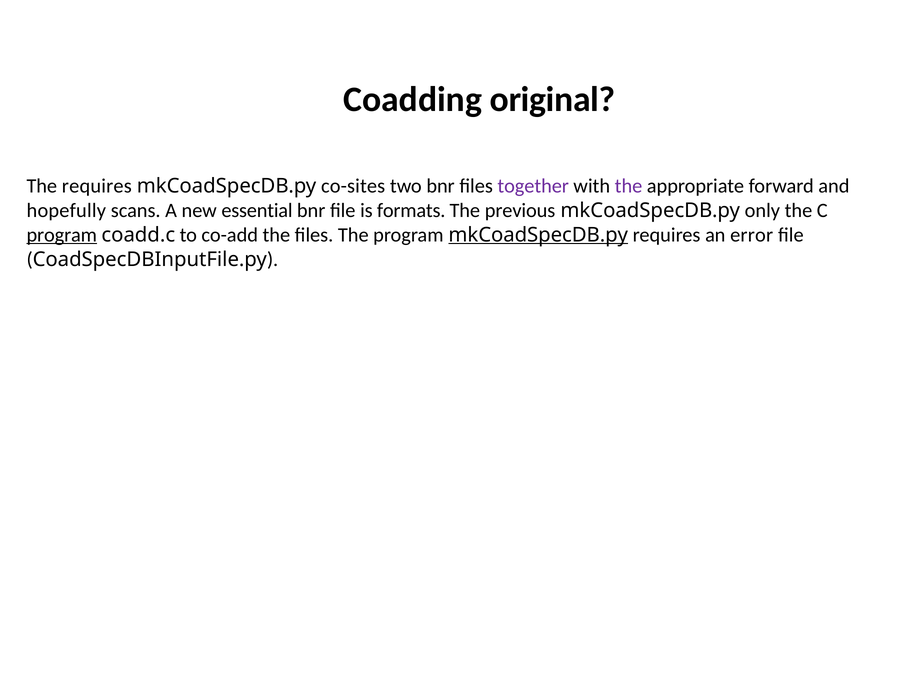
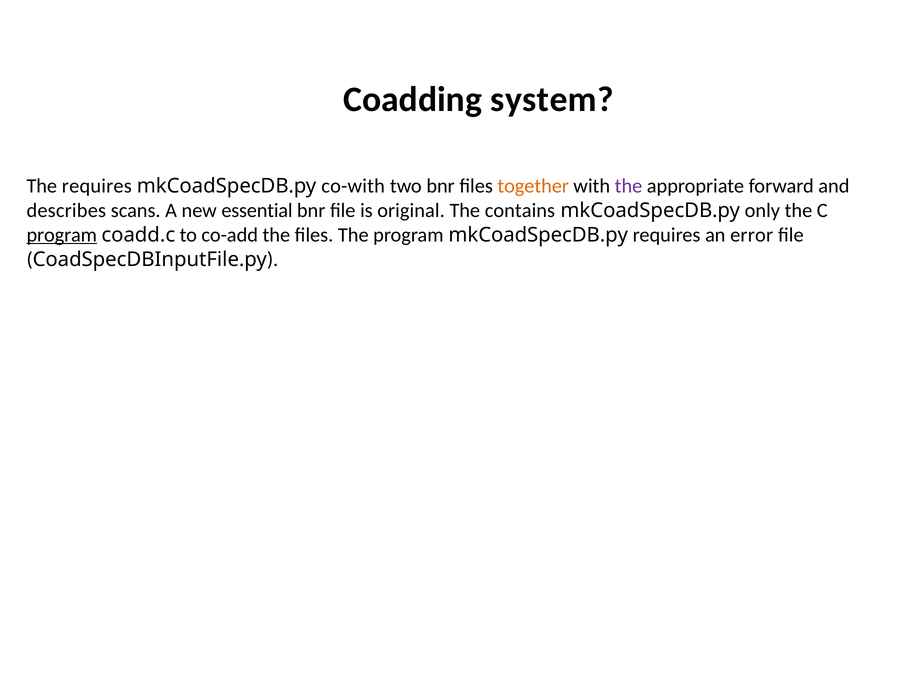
original: original -> system
co-sites: co-sites -> co-with
together colour: purple -> orange
hopefully: hopefully -> describes
formats: formats -> original
previous: previous -> contains
mkCoadSpecDB.py at (538, 235) underline: present -> none
